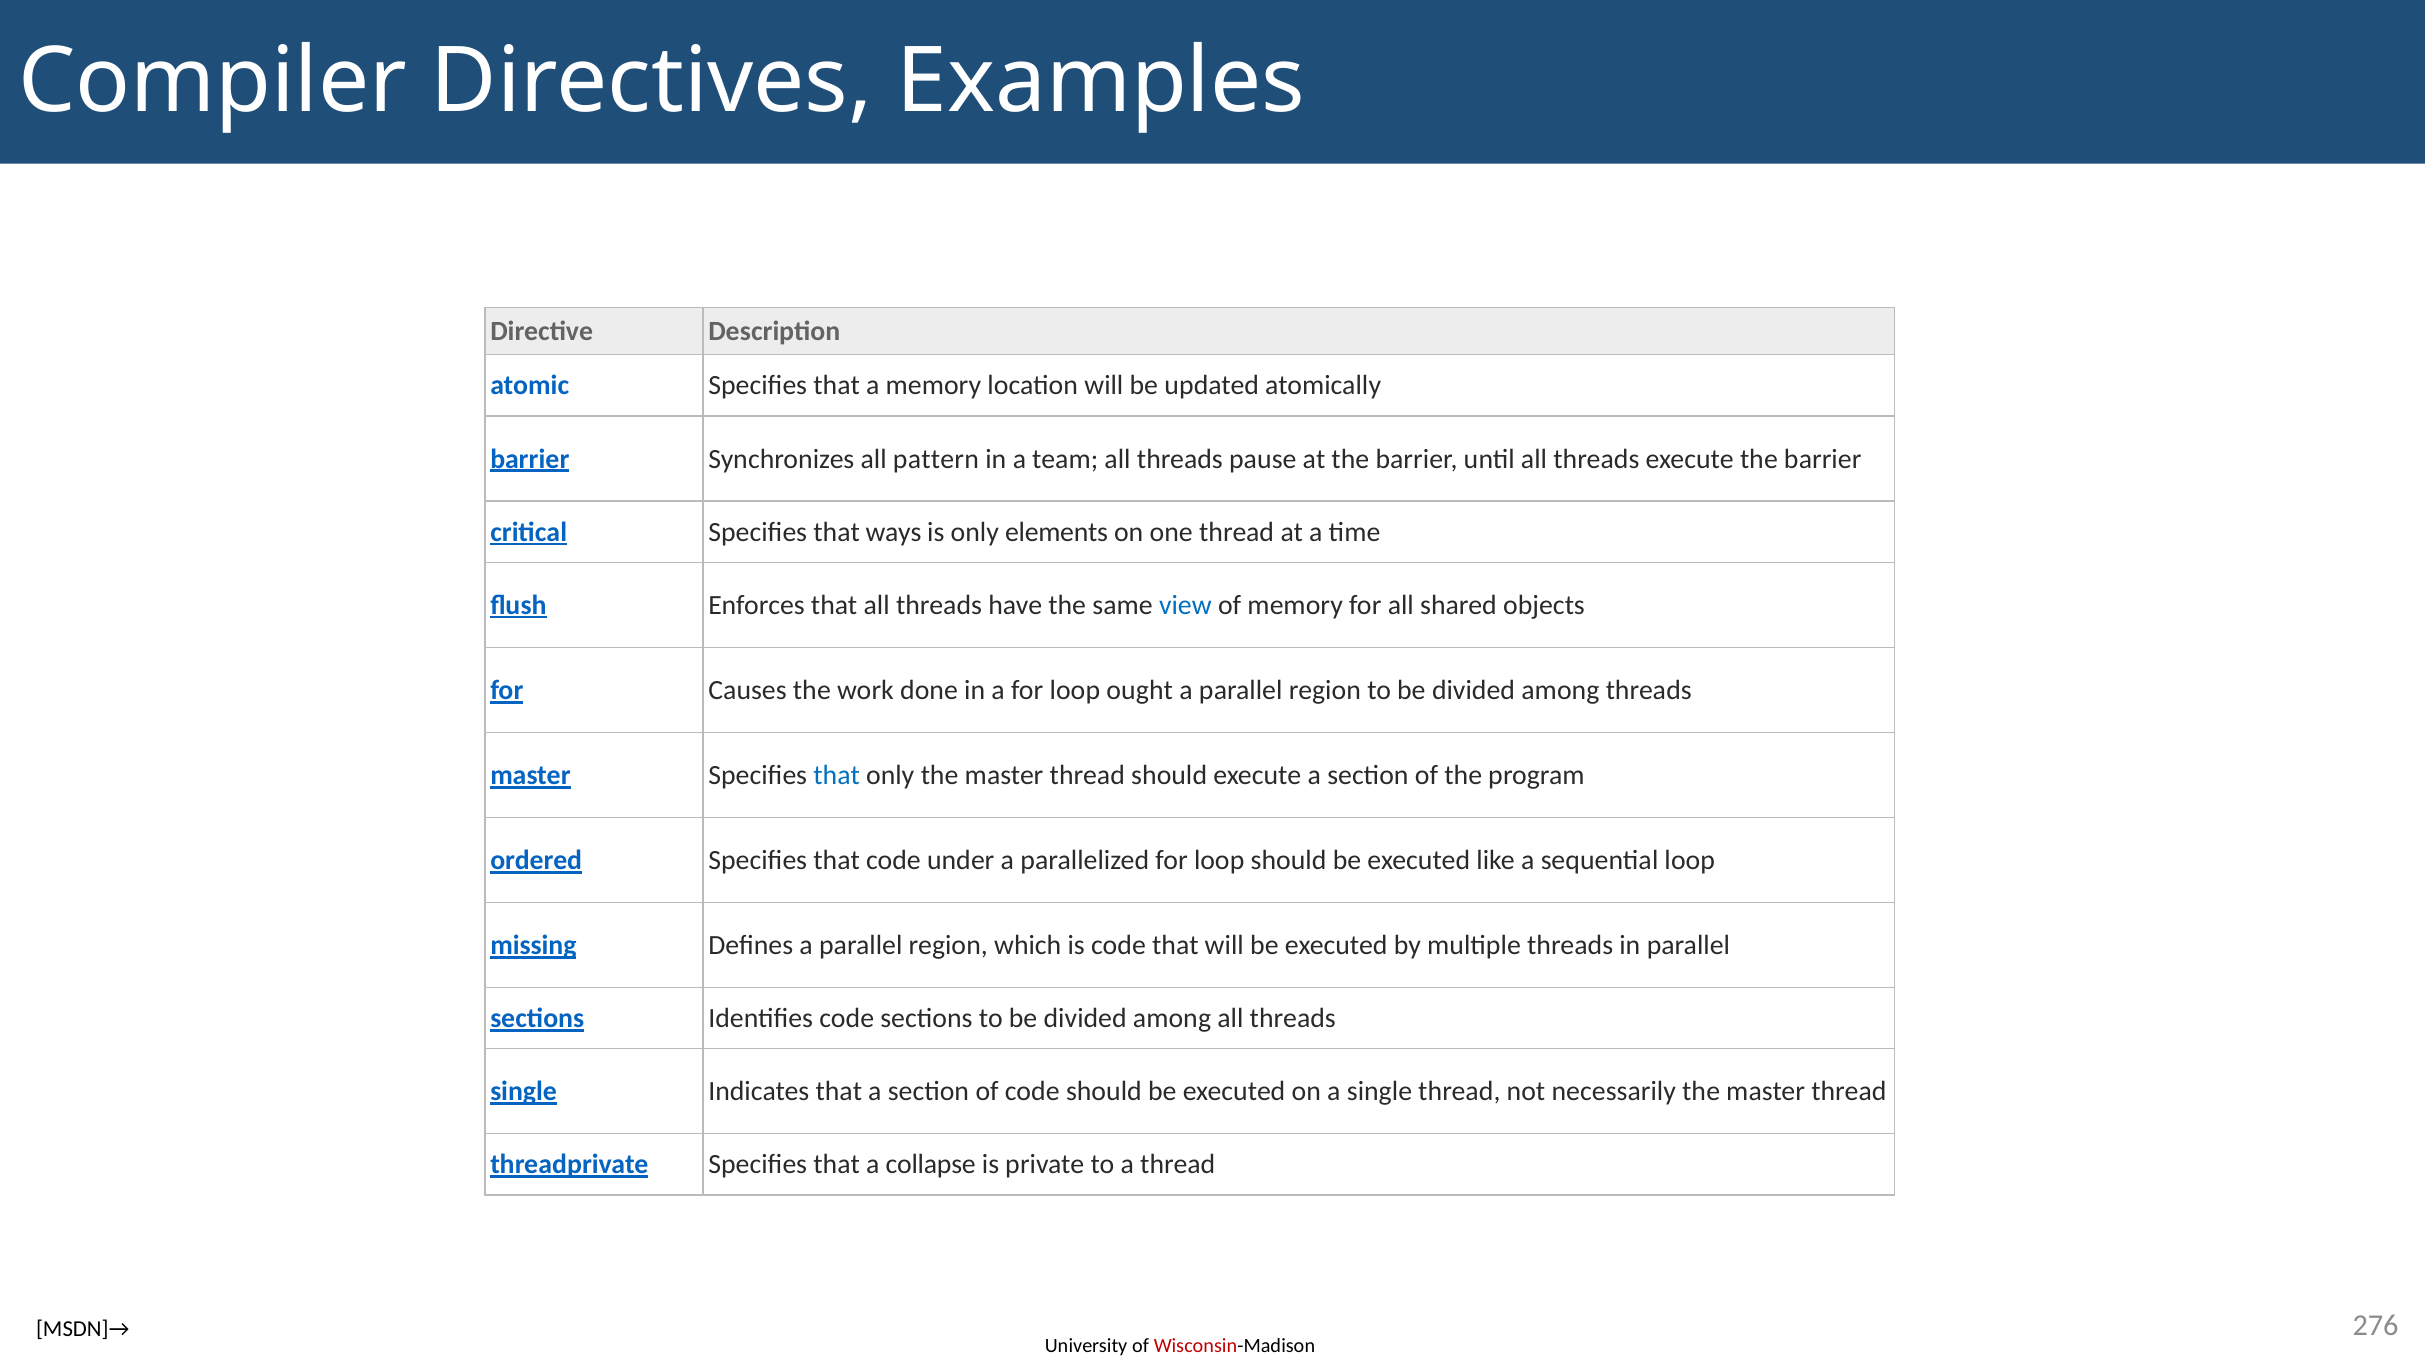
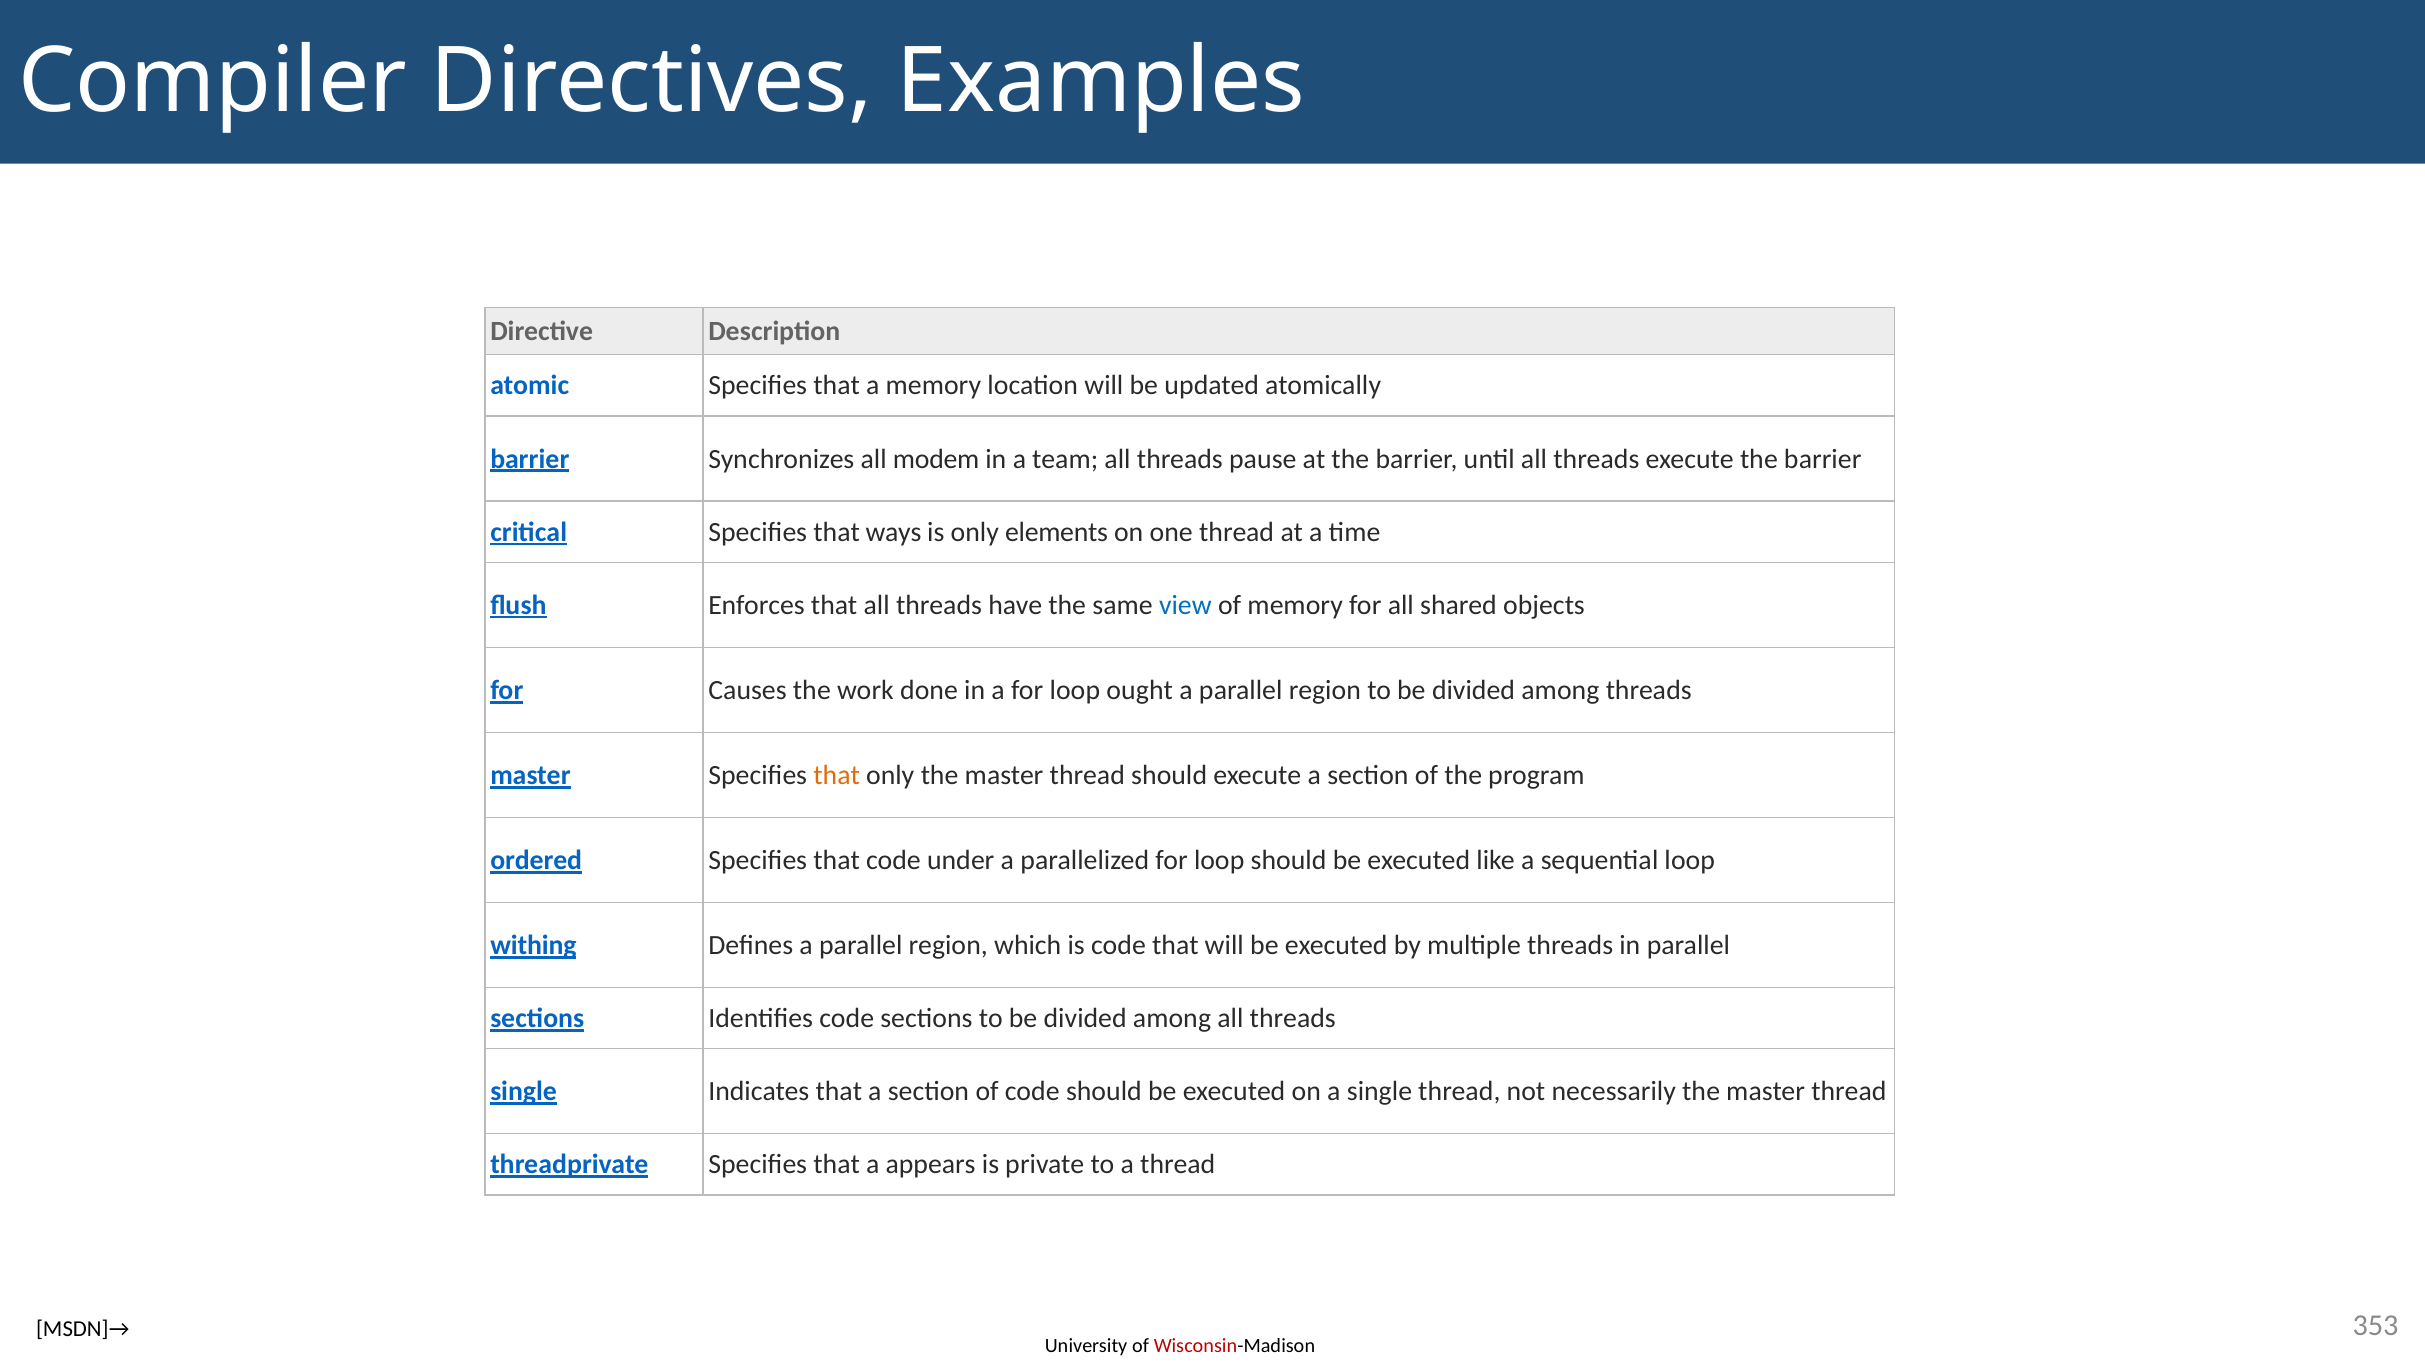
pattern: pattern -> modem
that at (837, 775) colour: blue -> orange
missing: missing -> withing
collapse: collapse -> appears
276: 276 -> 353
